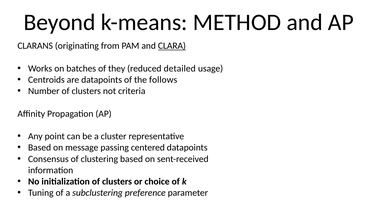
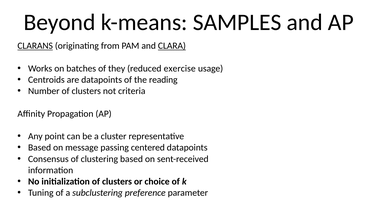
METHOD: METHOD -> SAMPLES
CLARANS underline: none -> present
detailed: detailed -> exercise
follows: follows -> reading
